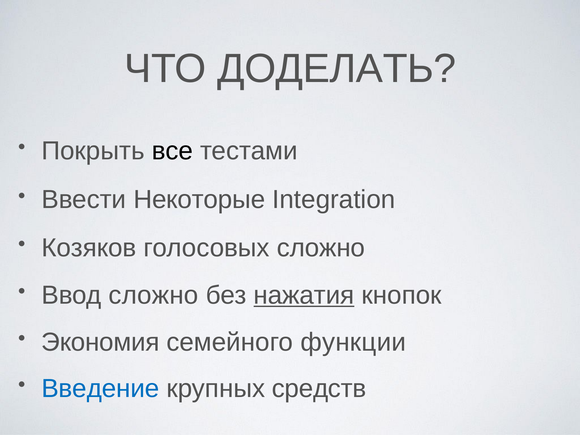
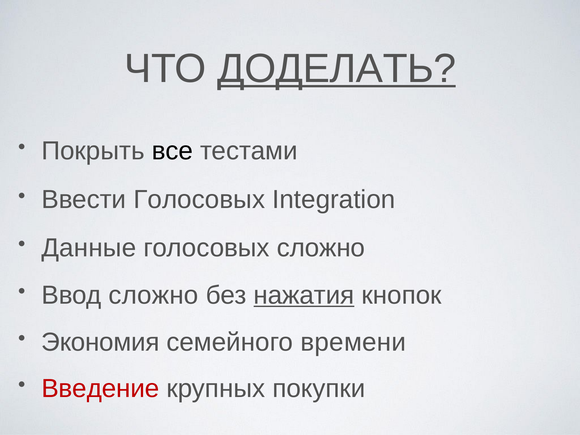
ДОДЕЛАТЬ underline: none -> present
Ввести Некоторые: Некоторые -> Голосовых
Козяков: Козяков -> Данные
функции: функции -> времени
Введение colour: blue -> red
средств: средств -> покупки
